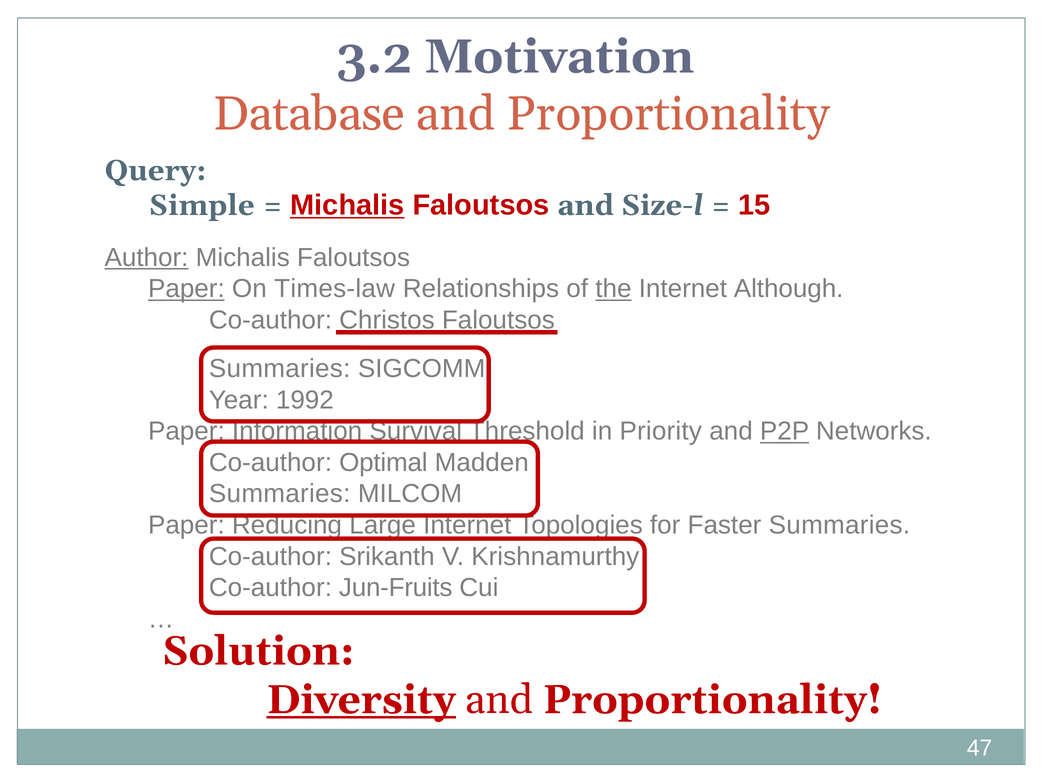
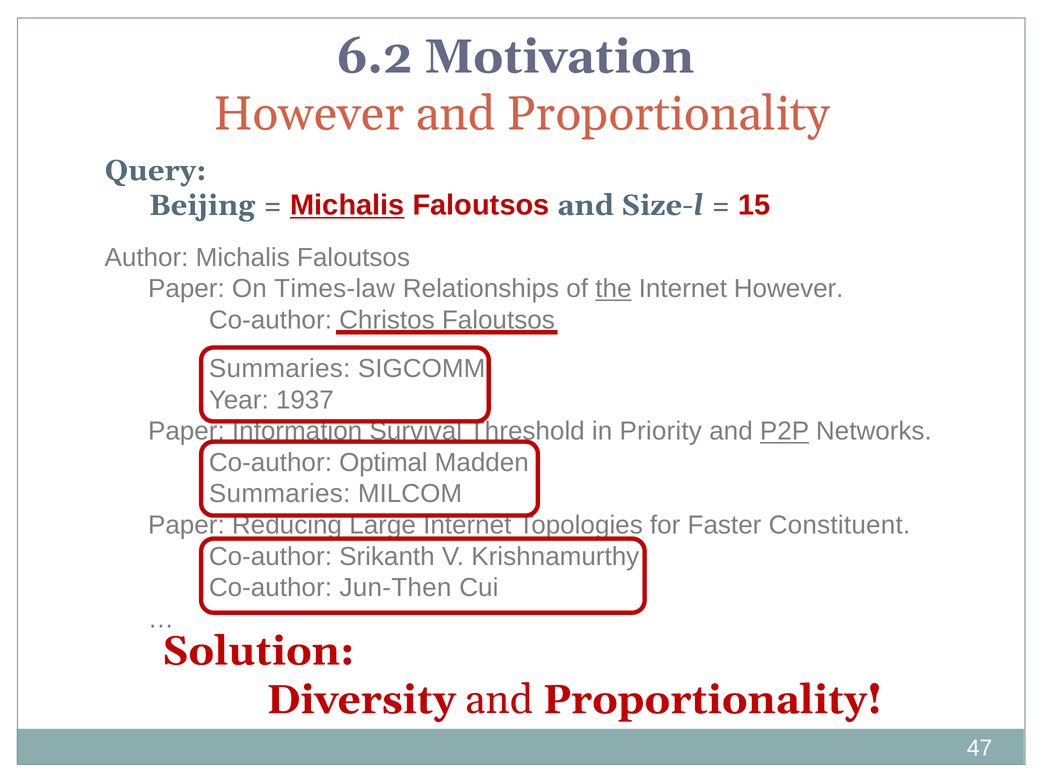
3.2: 3.2 -> 6.2
Database at (309, 114): Database -> However
Simple: Simple -> Beijing
Author underline: present -> none
Paper at (186, 289) underline: present -> none
Internet Although: Although -> However
1992: 1992 -> 1937
Faster Summaries: Summaries -> Constituent
Jun-Fruits: Jun-Fruits -> Jun-Then
Diversity underline: present -> none
